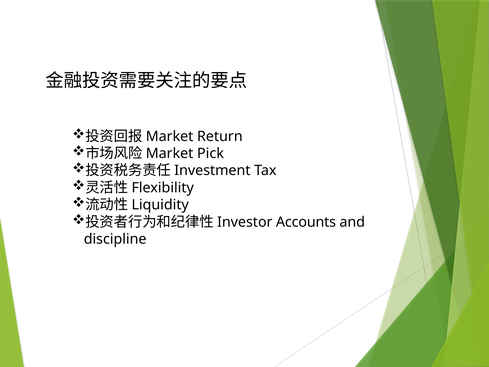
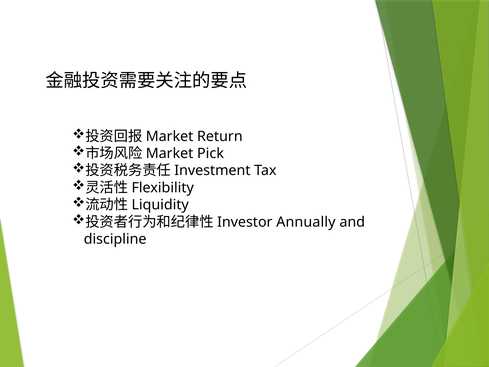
Accounts: Accounts -> Annually
